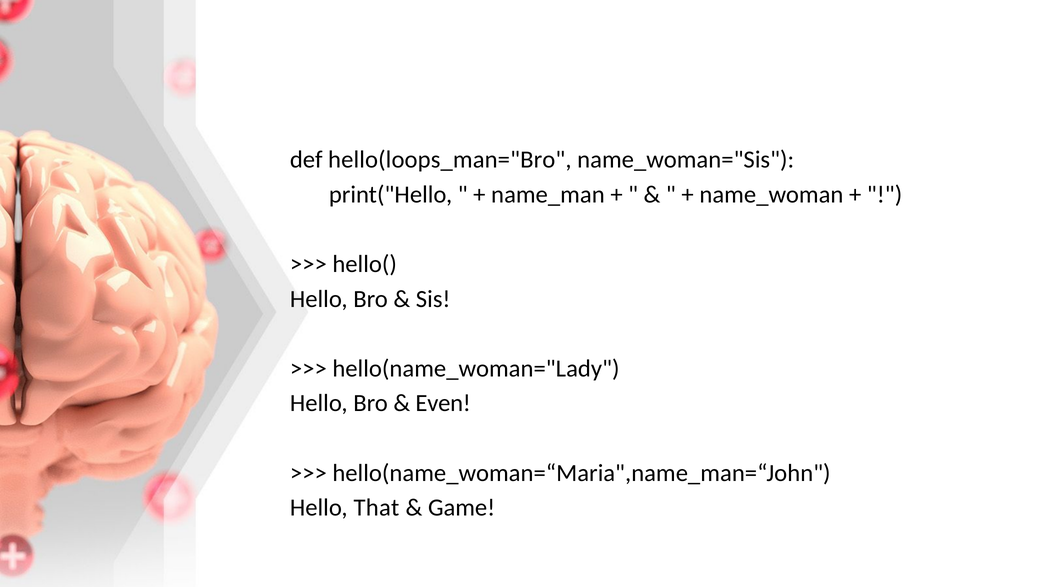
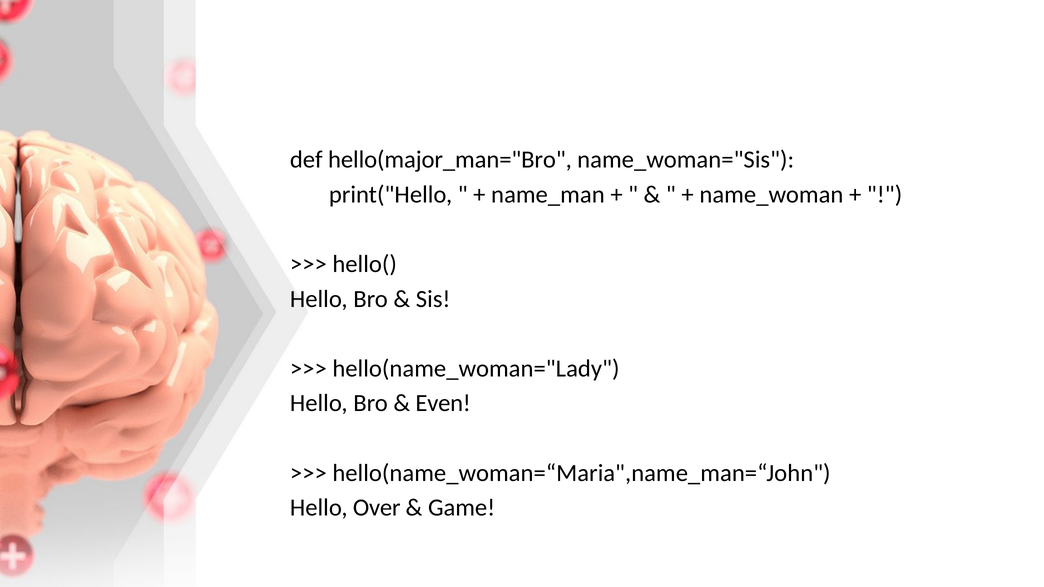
hello(loops_man="Bro: hello(loops_man="Bro -> hello(major_man="Bro
That: That -> Over
